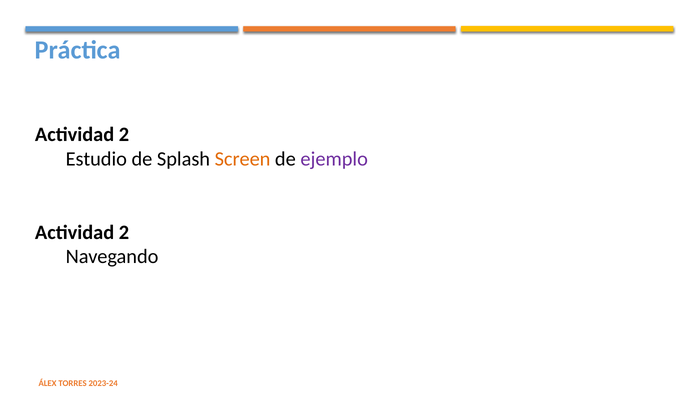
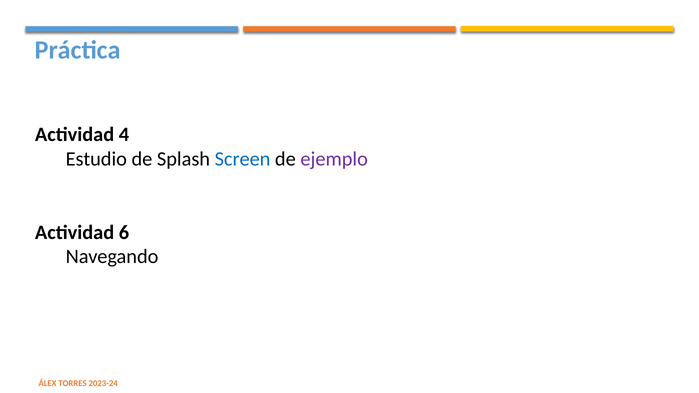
2 at (124, 134): 2 -> 4
Screen colour: orange -> blue
2 at (124, 232): 2 -> 6
